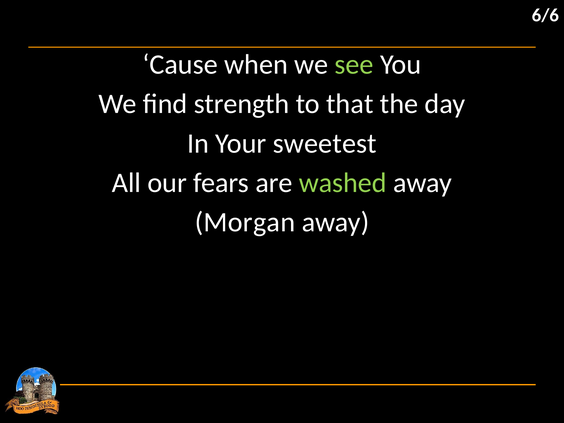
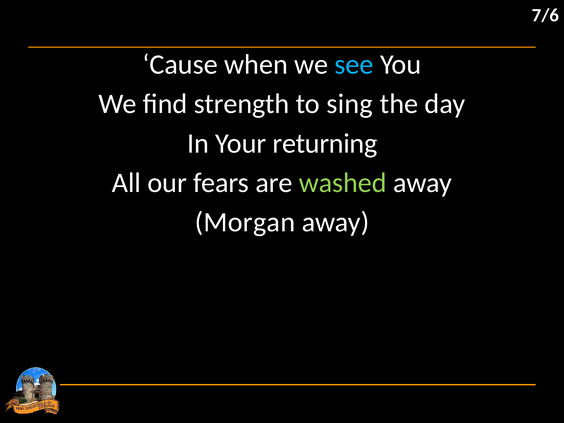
6/6: 6/6 -> 7/6
see colour: light green -> light blue
that: that -> sing
sweetest: sweetest -> returning
